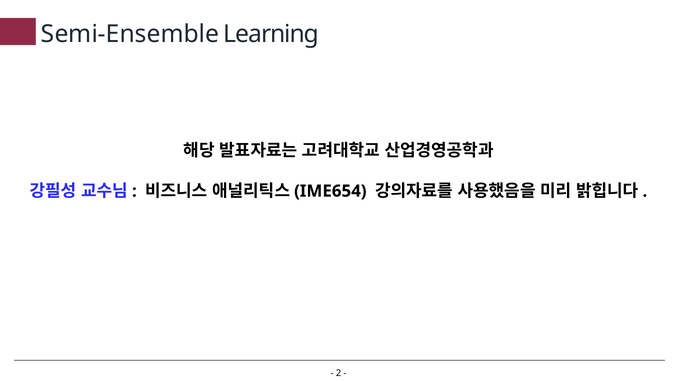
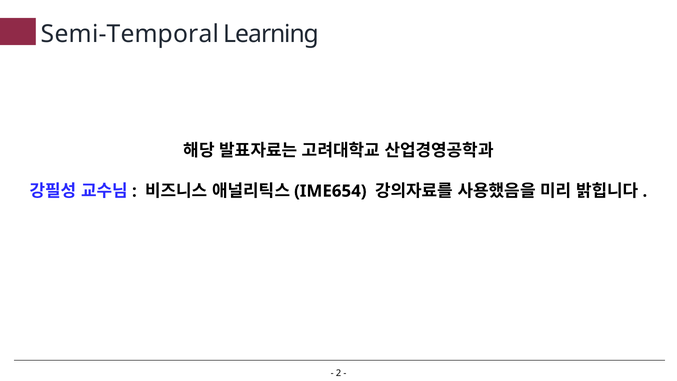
Semi-Ensemble: Semi-Ensemble -> Semi-Temporal
